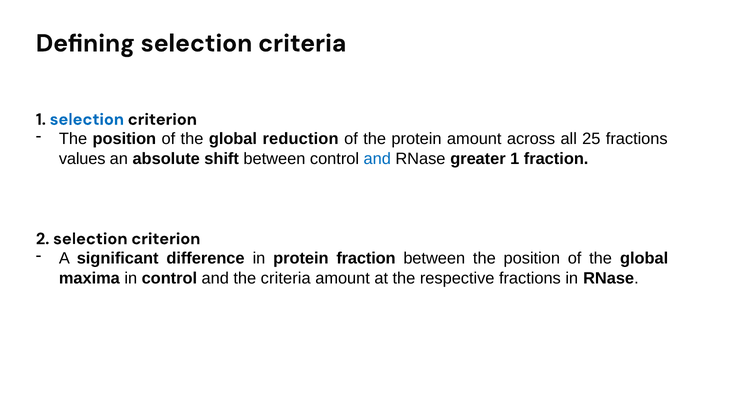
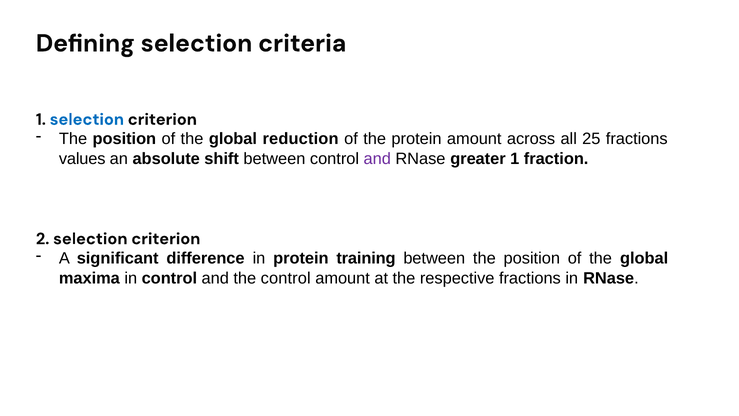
and at (377, 159) colour: blue -> purple
protein fraction: fraction -> training
the criteria: criteria -> control
